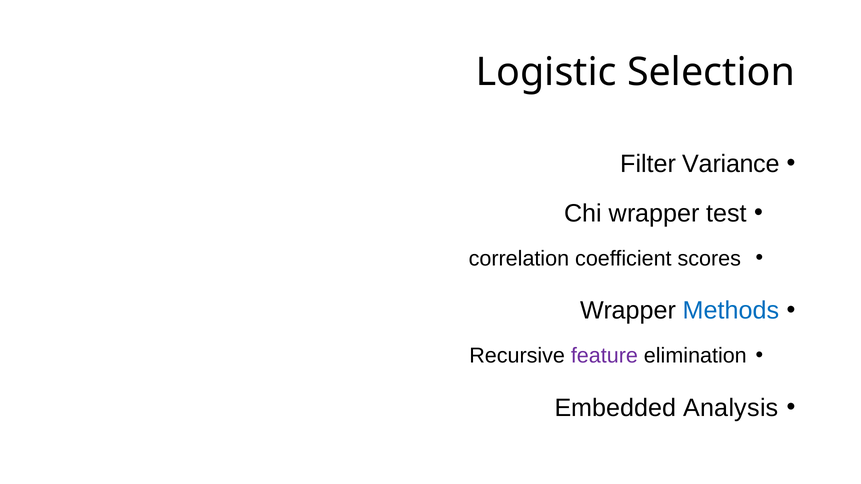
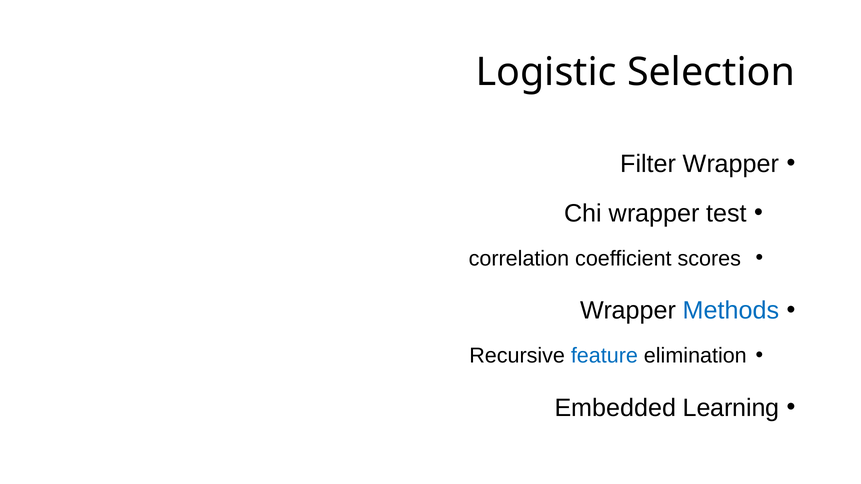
Filter Variance: Variance -> Wrapper
feature colour: purple -> blue
Analysis: Analysis -> Learning
